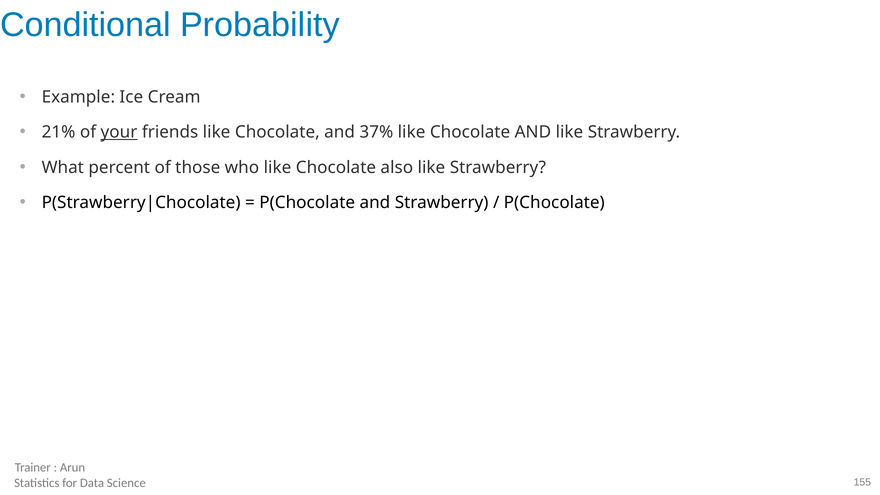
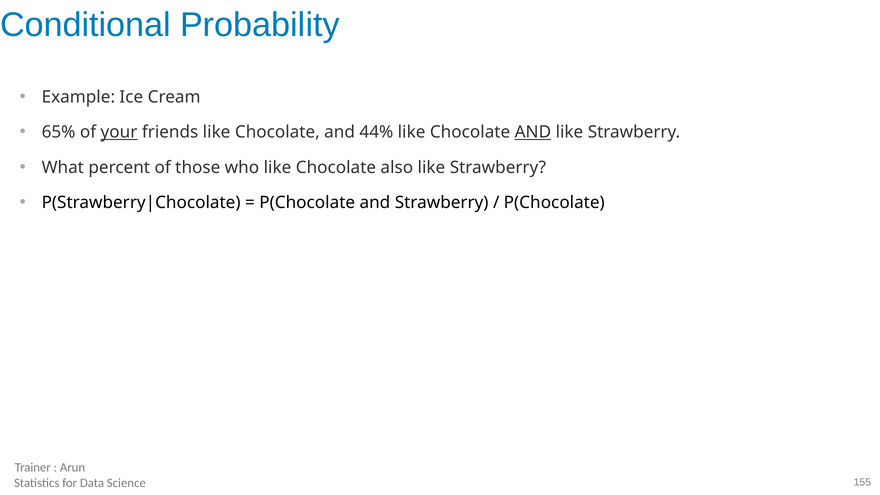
21%: 21% -> 65%
37%: 37% -> 44%
AND at (533, 132) underline: none -> present
